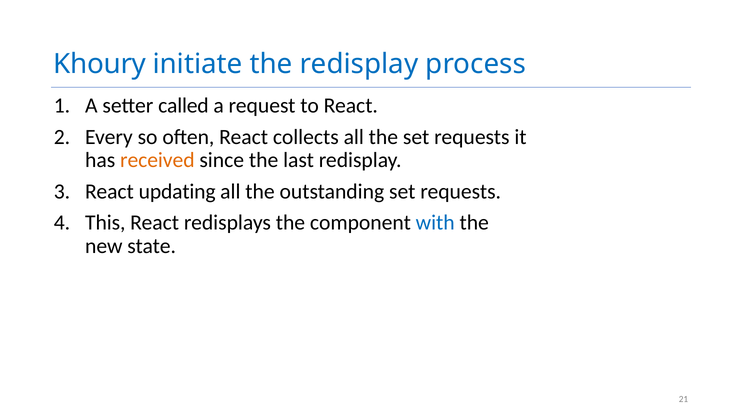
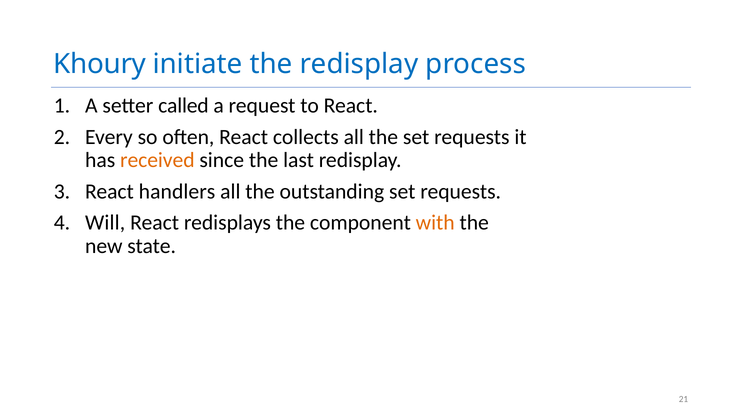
updating: updating -> handlers
This: This -> Will
with colour: blue -> orange
